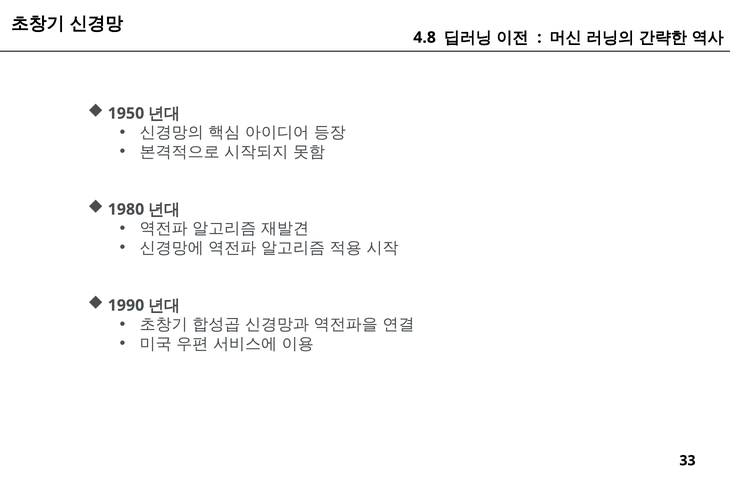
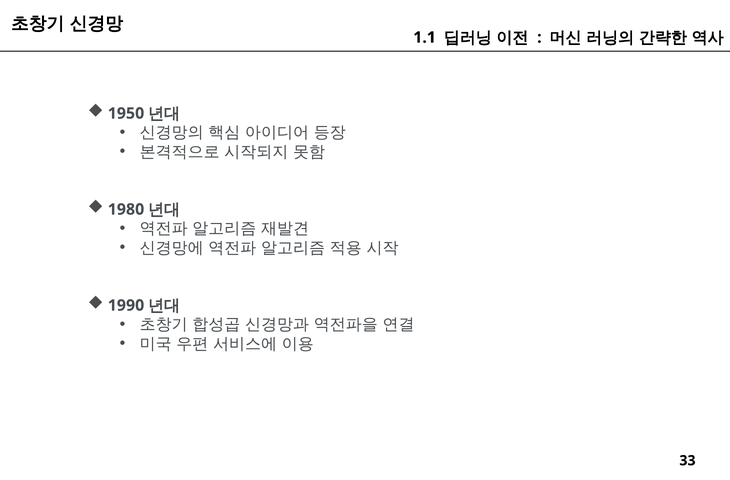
4.8: 4.8 -> 1.1
